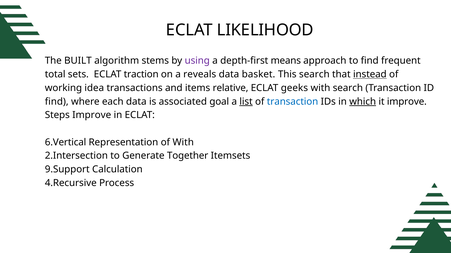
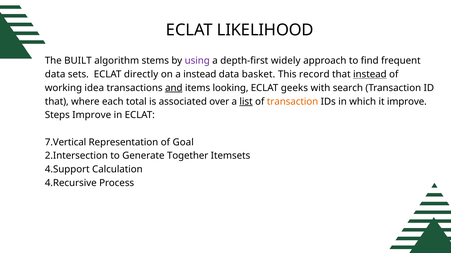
means: means -> widely
total at (55, 75): total -> data
traction: traction -> directly
a reveals: reveals -> instead
This search: search -> record
and underline: none -> present
relative: relative -> looking
find at (57, 102): find -> that
each data: data -> total
goal: goal -> over
transaction at (293, 102) colour: blue -> orange
which underline: present -> none
6.Vertical: 6.Vertical -> 7.Vertical
of With: With -> Goal
9.Support: 9.Support -> 4.Support
